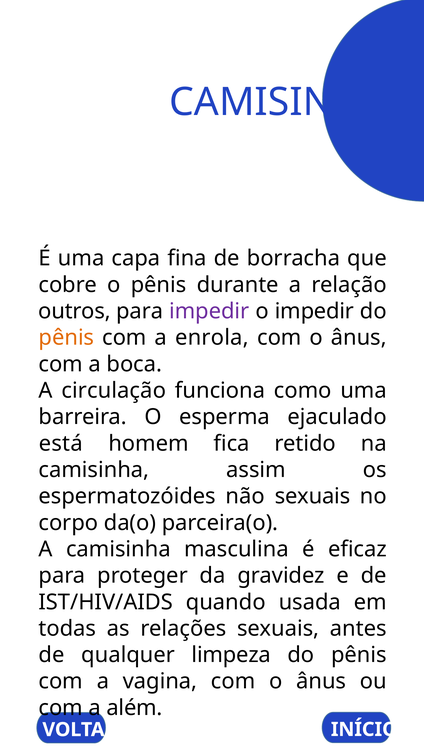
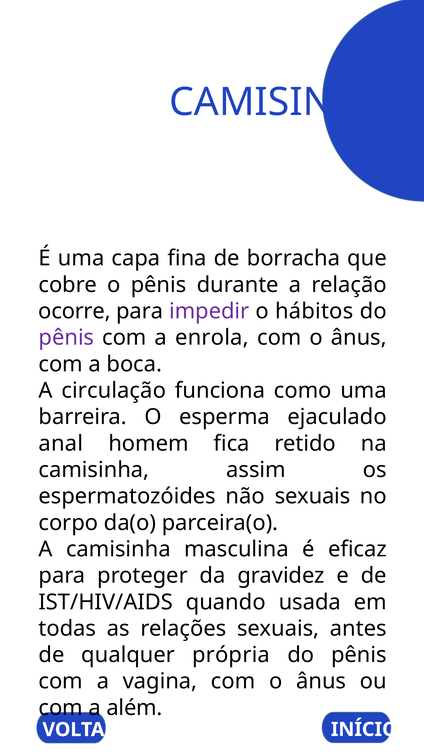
outros: outros -> ocorre
o impedir: impedir -> hábitos
pênis at (66, 337) colour: orange -> purple
está: está -> anal
limpeza: limpeza -> própria
